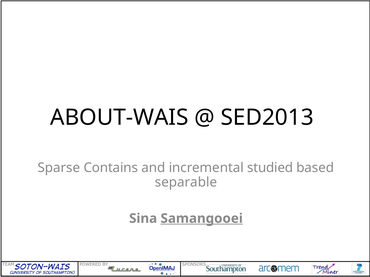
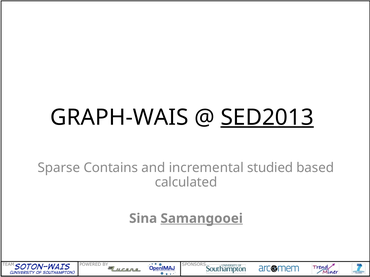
ABOUT-WAIS: ABOUT-WAIS -> GRAPH-WAIS
SED2013 underline: none -> present
separable: separable -> calculated
